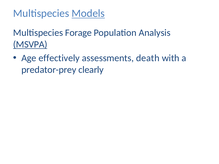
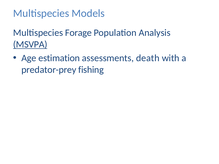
Models underline: present -> none
effectively: effectively -> estimation
clearly: clearly -> fishing
